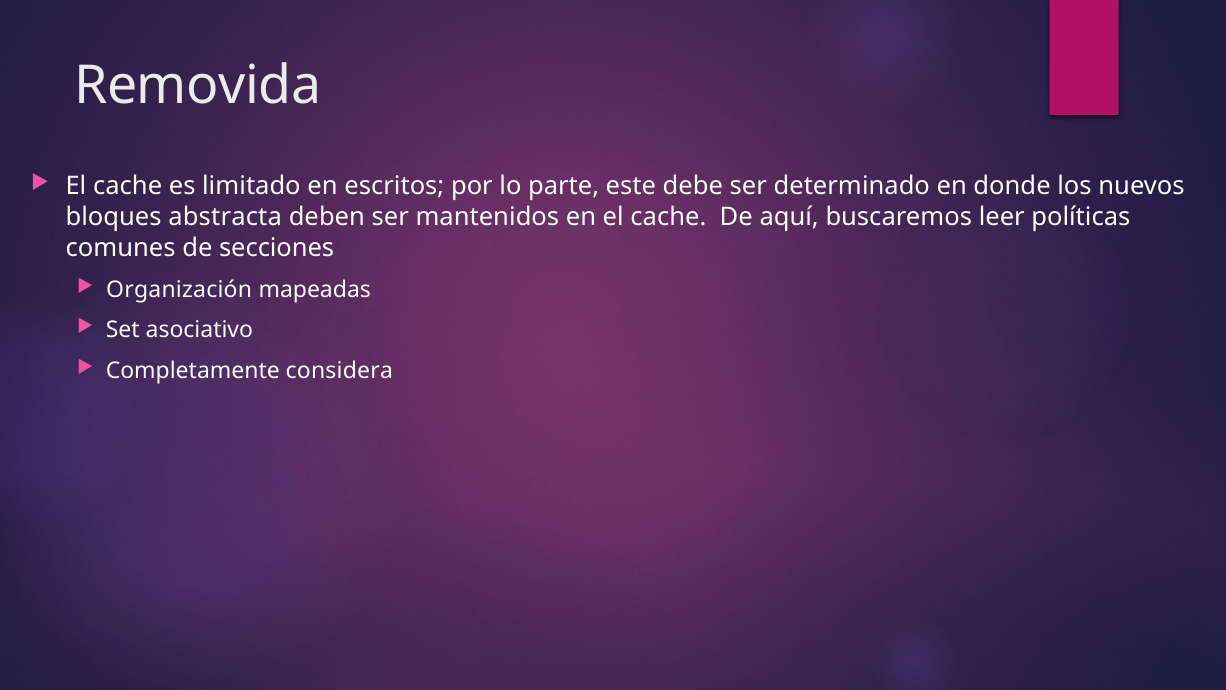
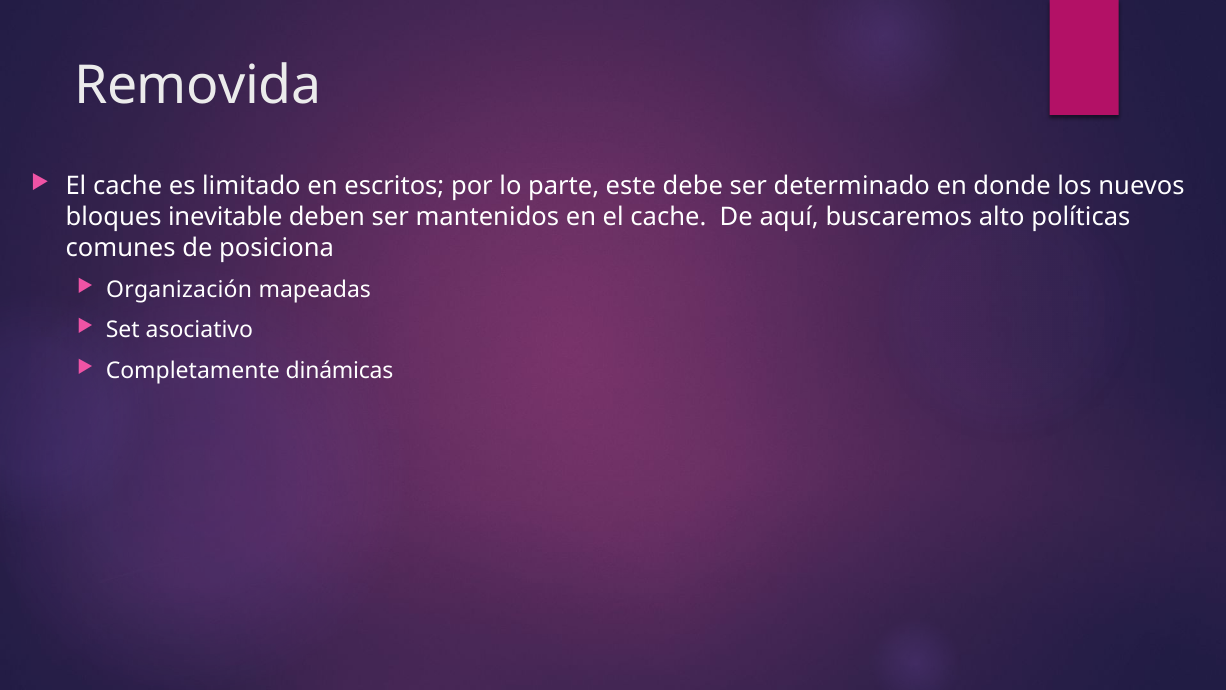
abstracta: abstracta -> inevitable
leer: leer -> alto
secciones: secciones -> posiciona
considera: considera -> dinámicas
